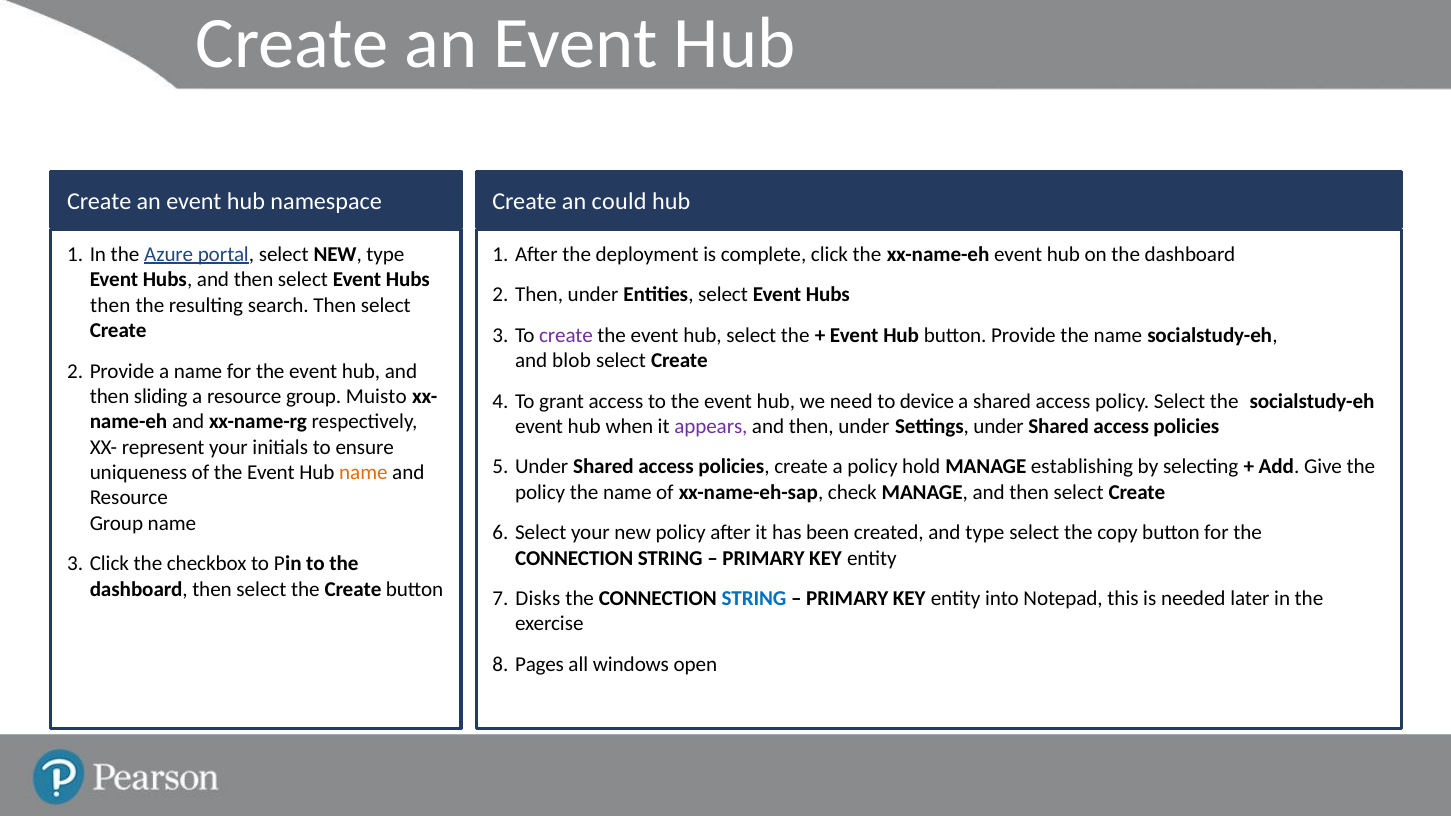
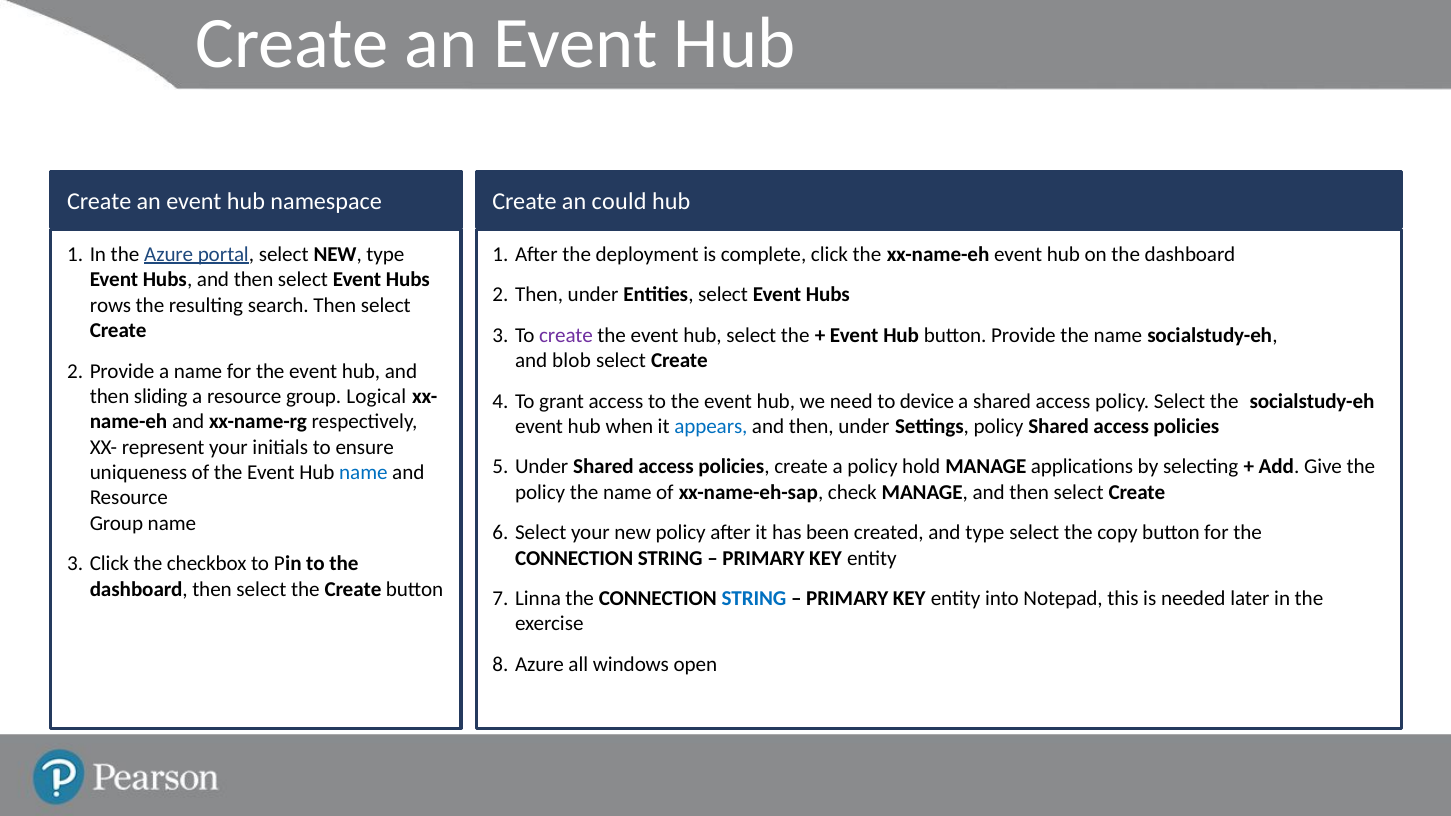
then at (110, 305): then -> rows
Muisto: Muisto -> Logical
appears colour: purple -> blue
Settings under: under -> policy
establishing: establishing -> applications
name at (363, 473) colour: orange -> blue
Disks: Disks -> Linna
Pages at (540, 665): Pages -> Azure
